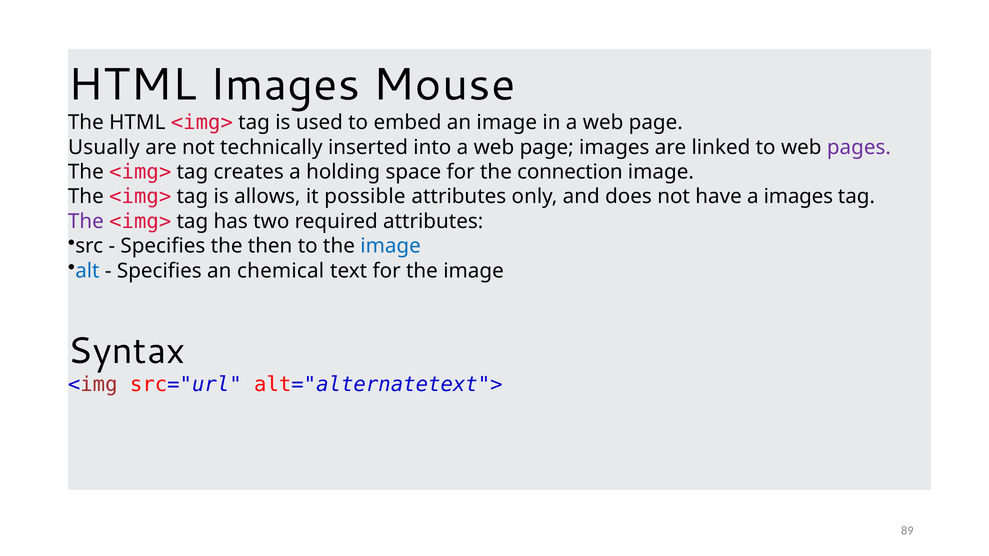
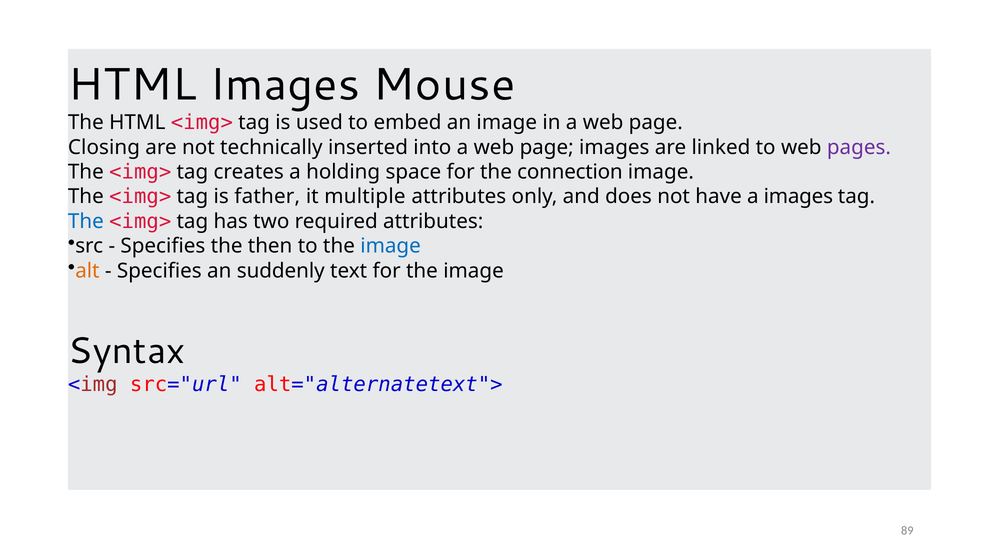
Usually: Usually -> Closing
allows: allows -> father
possible: possible -> multiple
The at (86, 222) colour: purple -> blue
alt colour: blue -> orange
chemical: chemical -> suddenly
